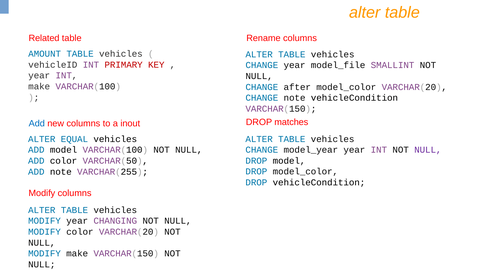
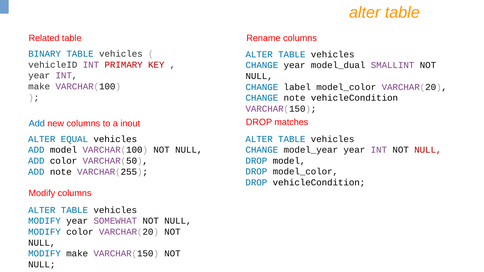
AMOUNT: AMOUNT -> BINARY
model_file: model_file -> model_dual
after: after -> label
NULL at (428, 150) colour: purple -> red
CHANGING: CHANGING -> SOMEWHAT
